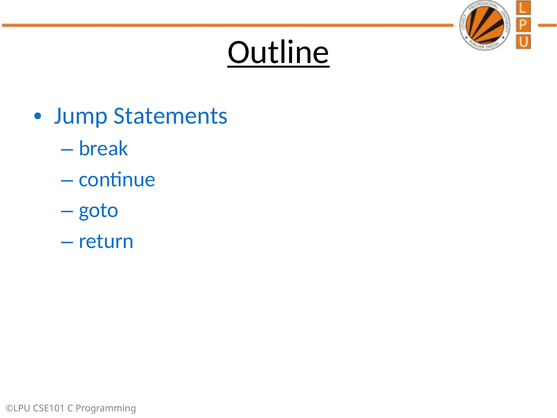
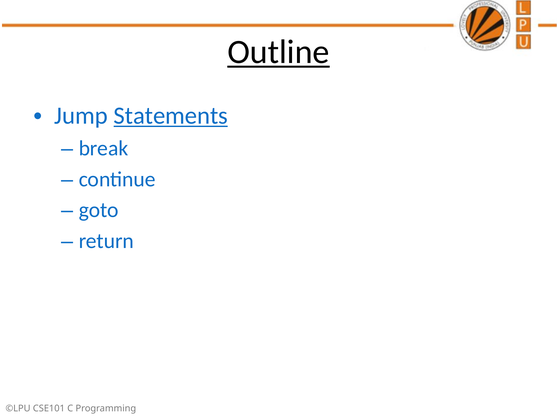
Statements underline: none -> present
